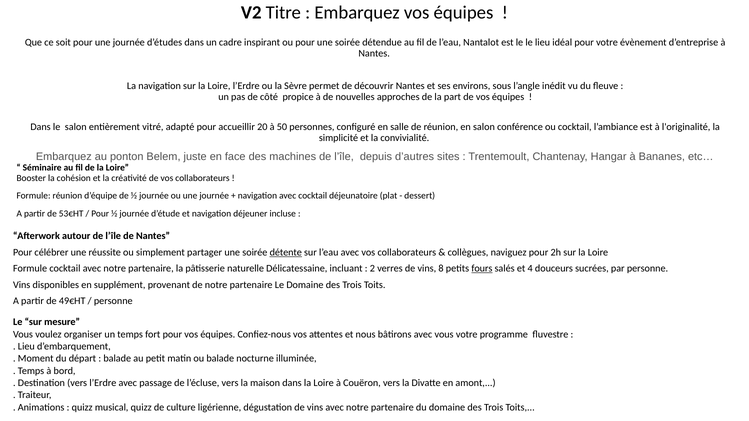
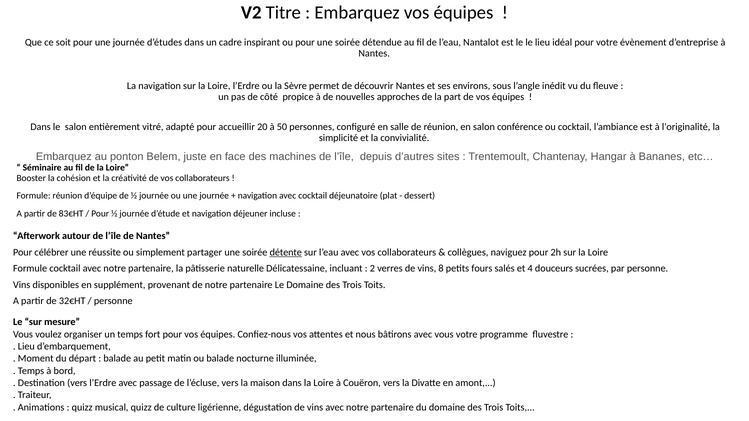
53€HT: 53€HT -> 83€HT
fours underline: present -> none
49€HT: 49€HT -> 32€HT
